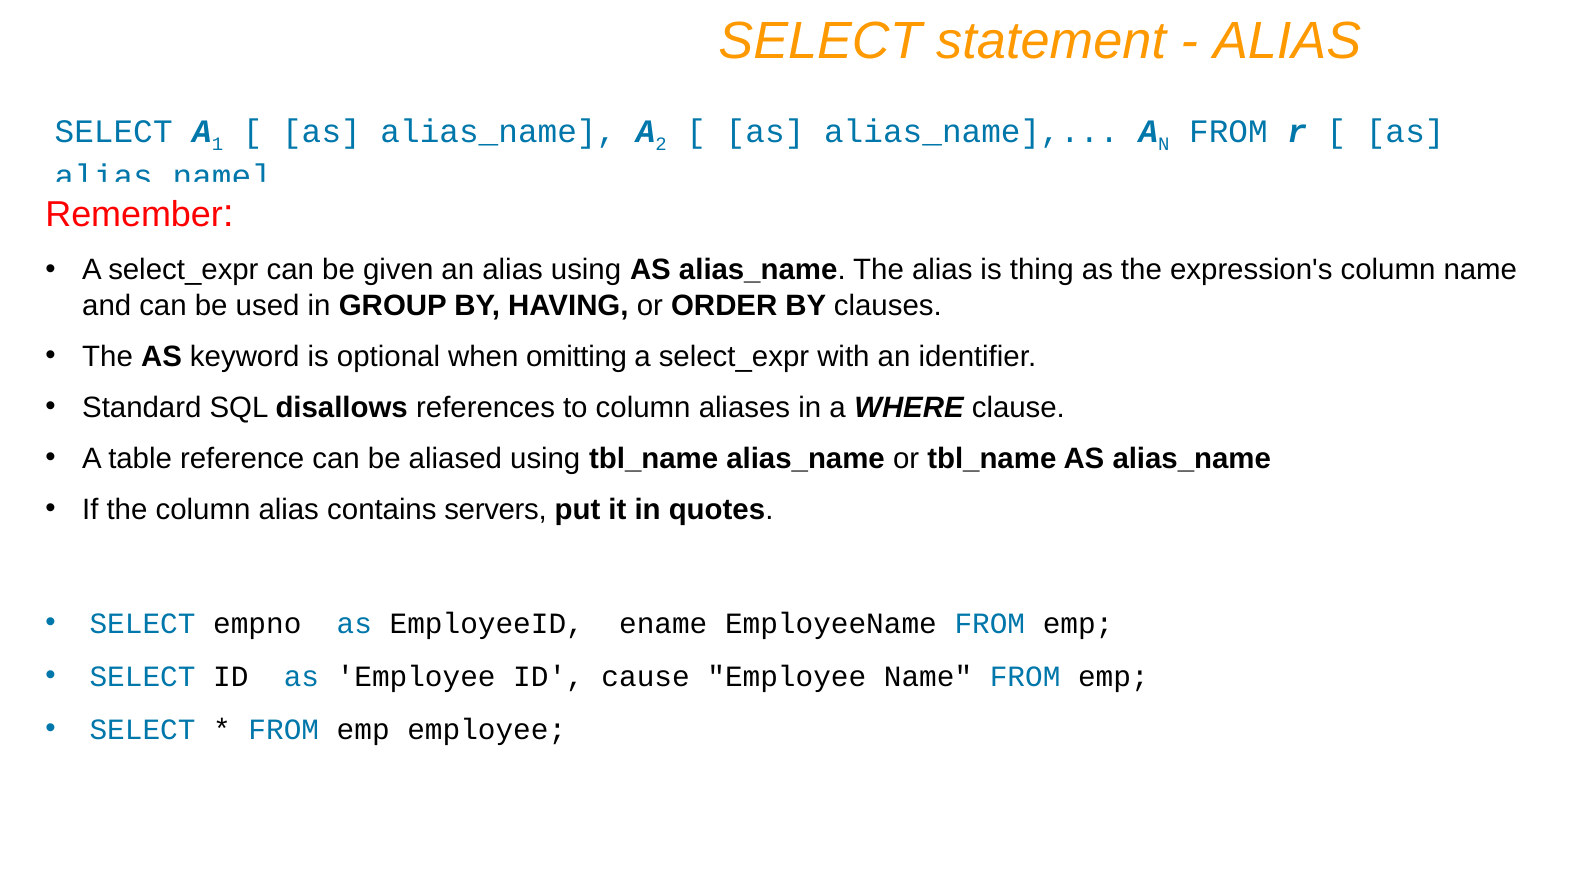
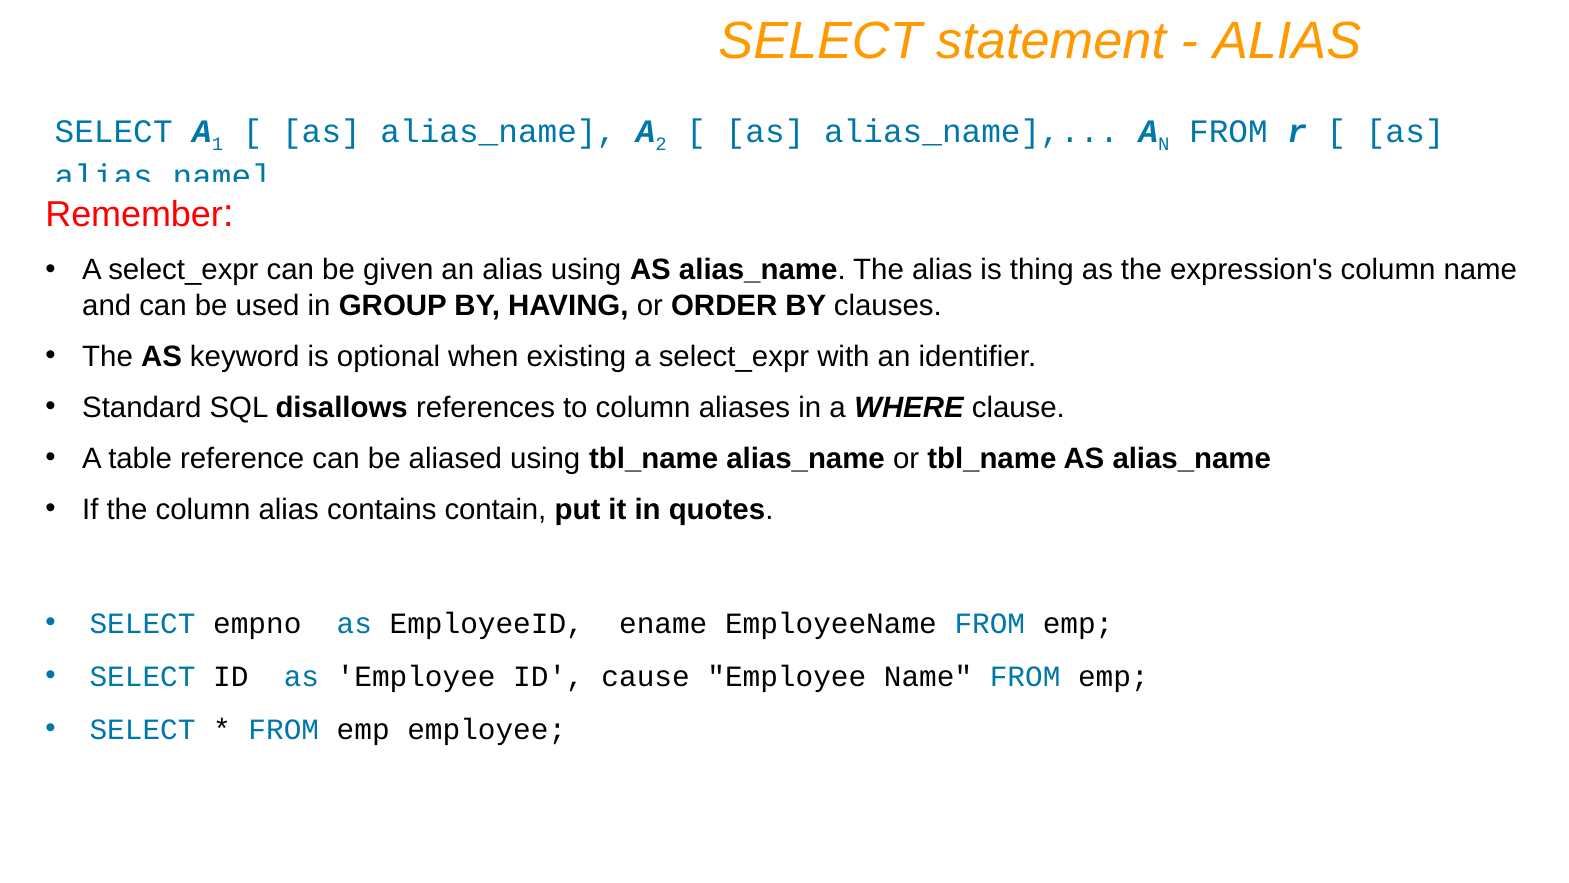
omitting: omitting -> existing
servers: servers -> contain
